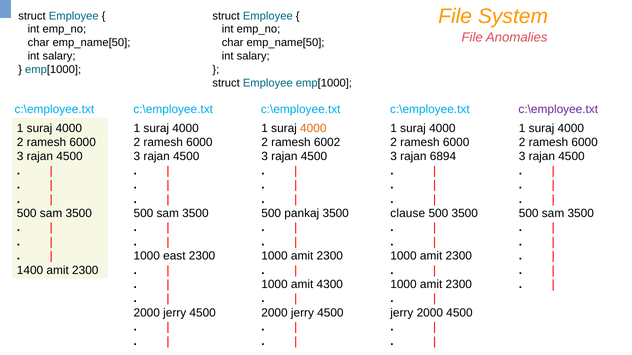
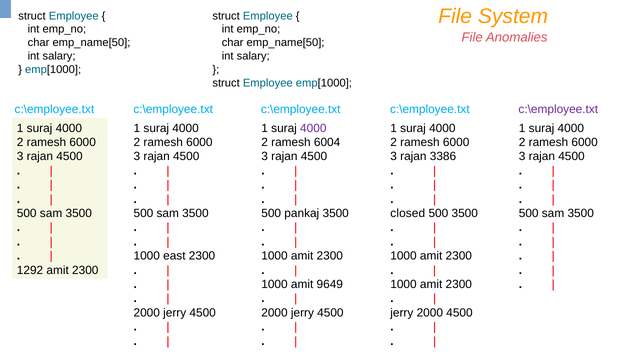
4000 at (313, 128) colour: orange -> purple
6002: 6002 -> 6004
6894: 6894 -> 3386
clause: clause -> closed
1400: 1400 -> 1292
4300: 4300 -> 9649
